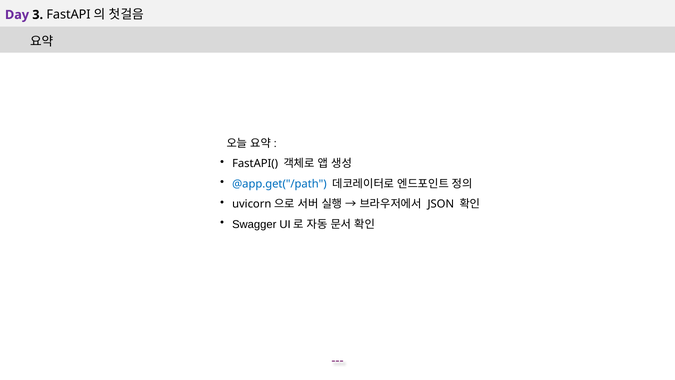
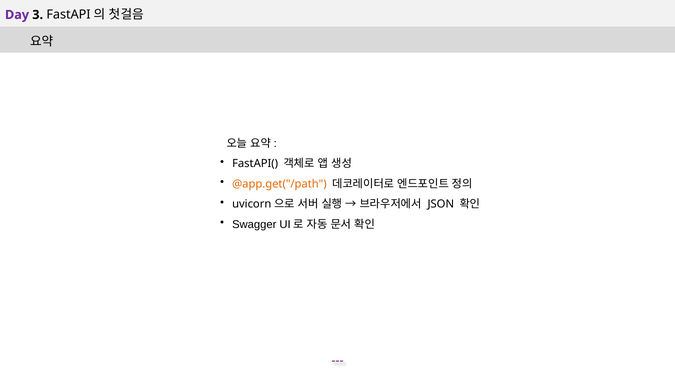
@app.get("/path colour: blue -> orange
